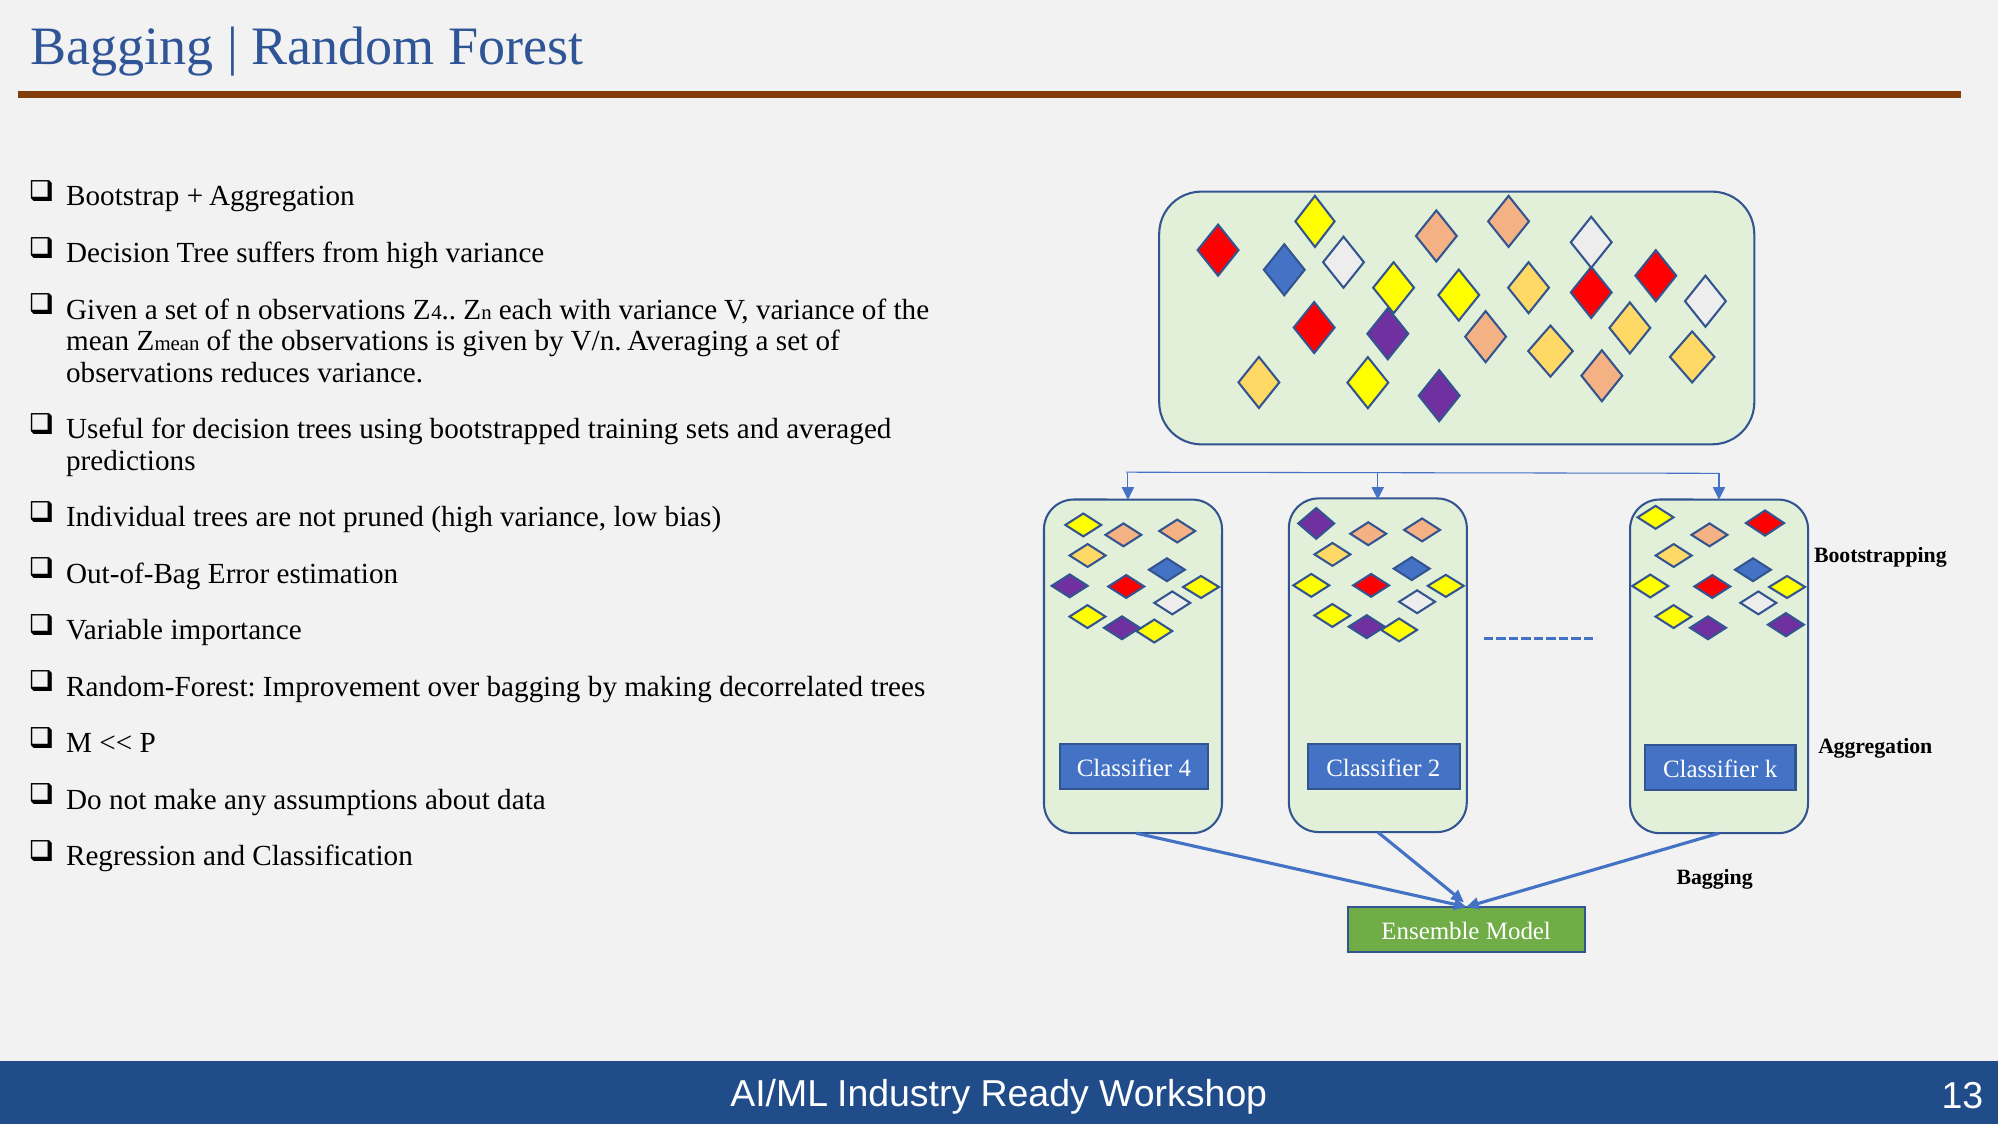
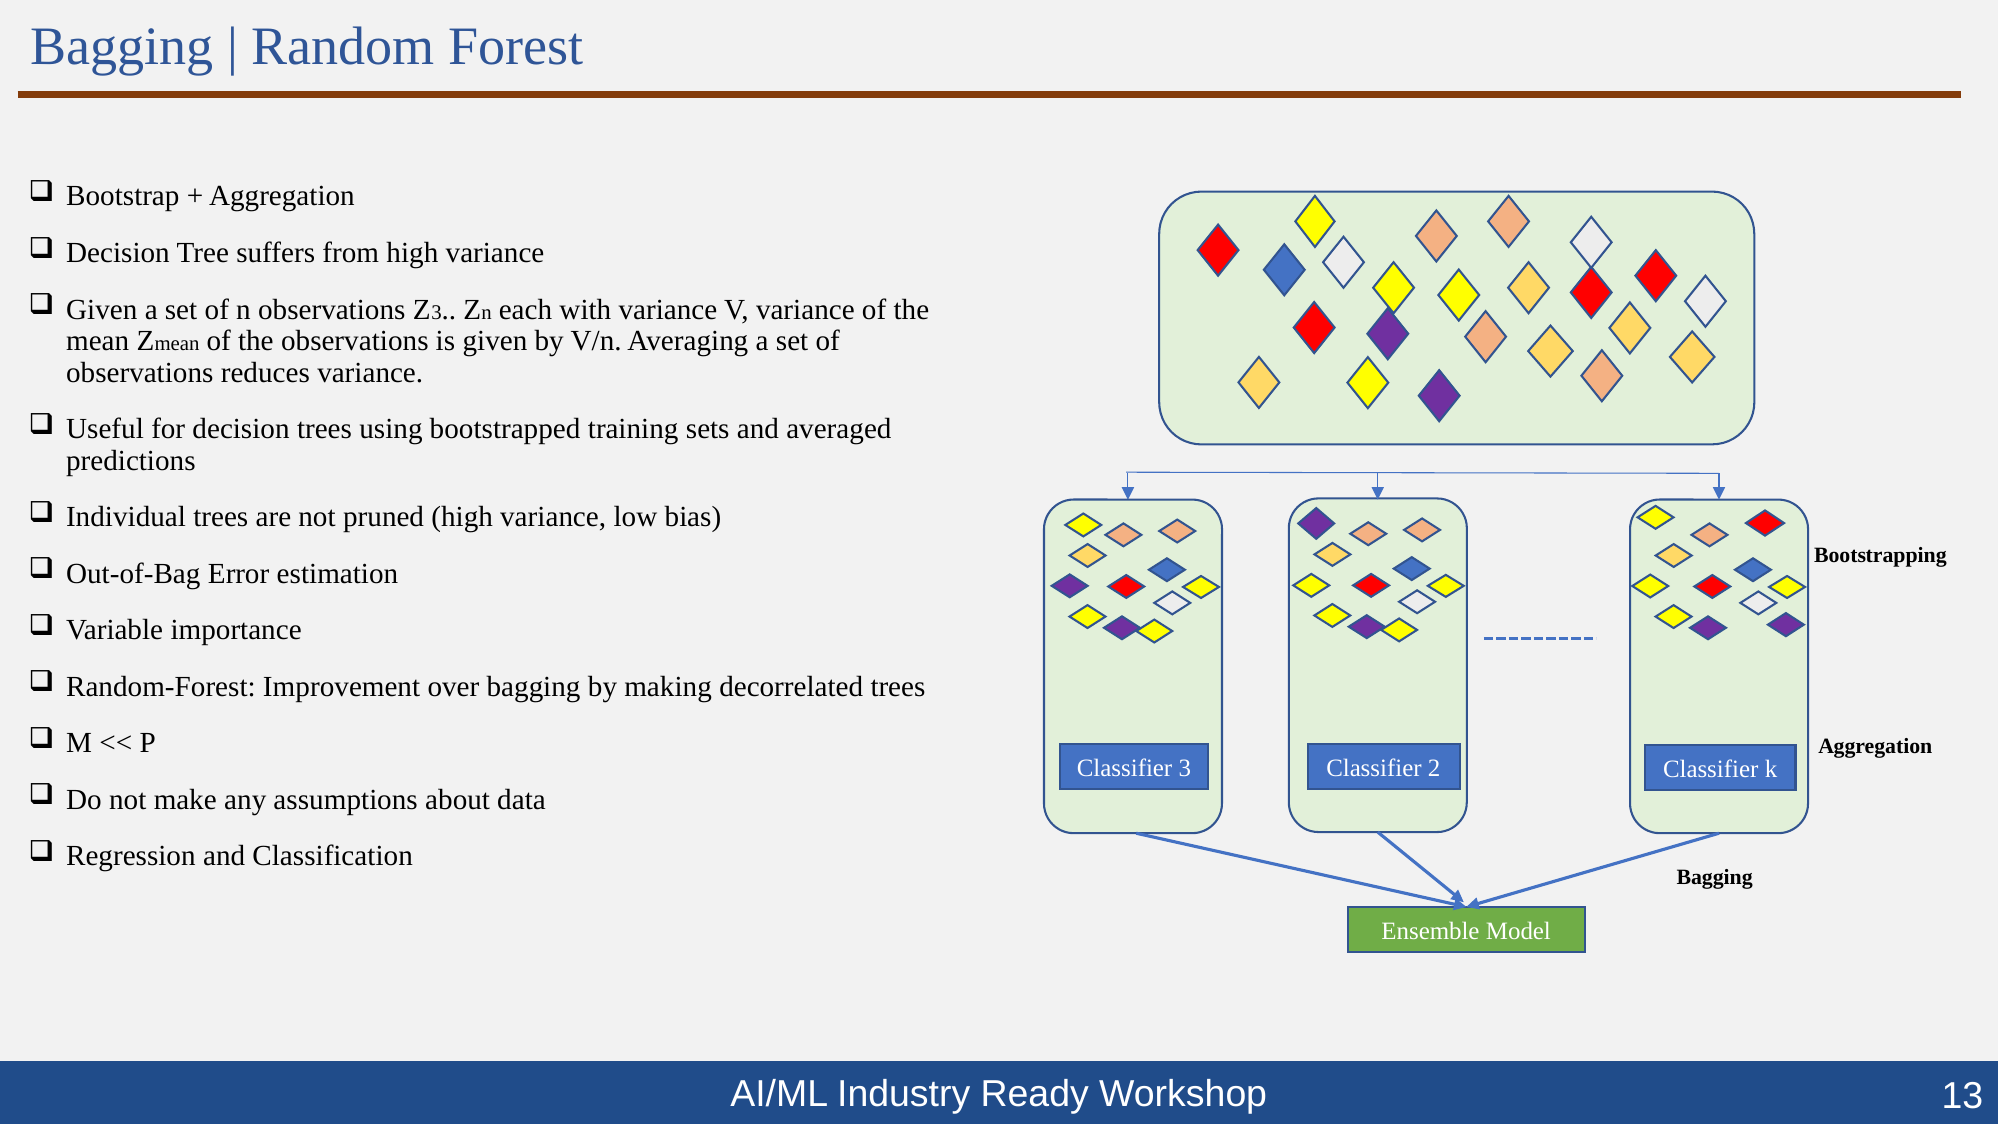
4 at (437, 312): 4 -> 3
Classifier 4: 4 -> 3
